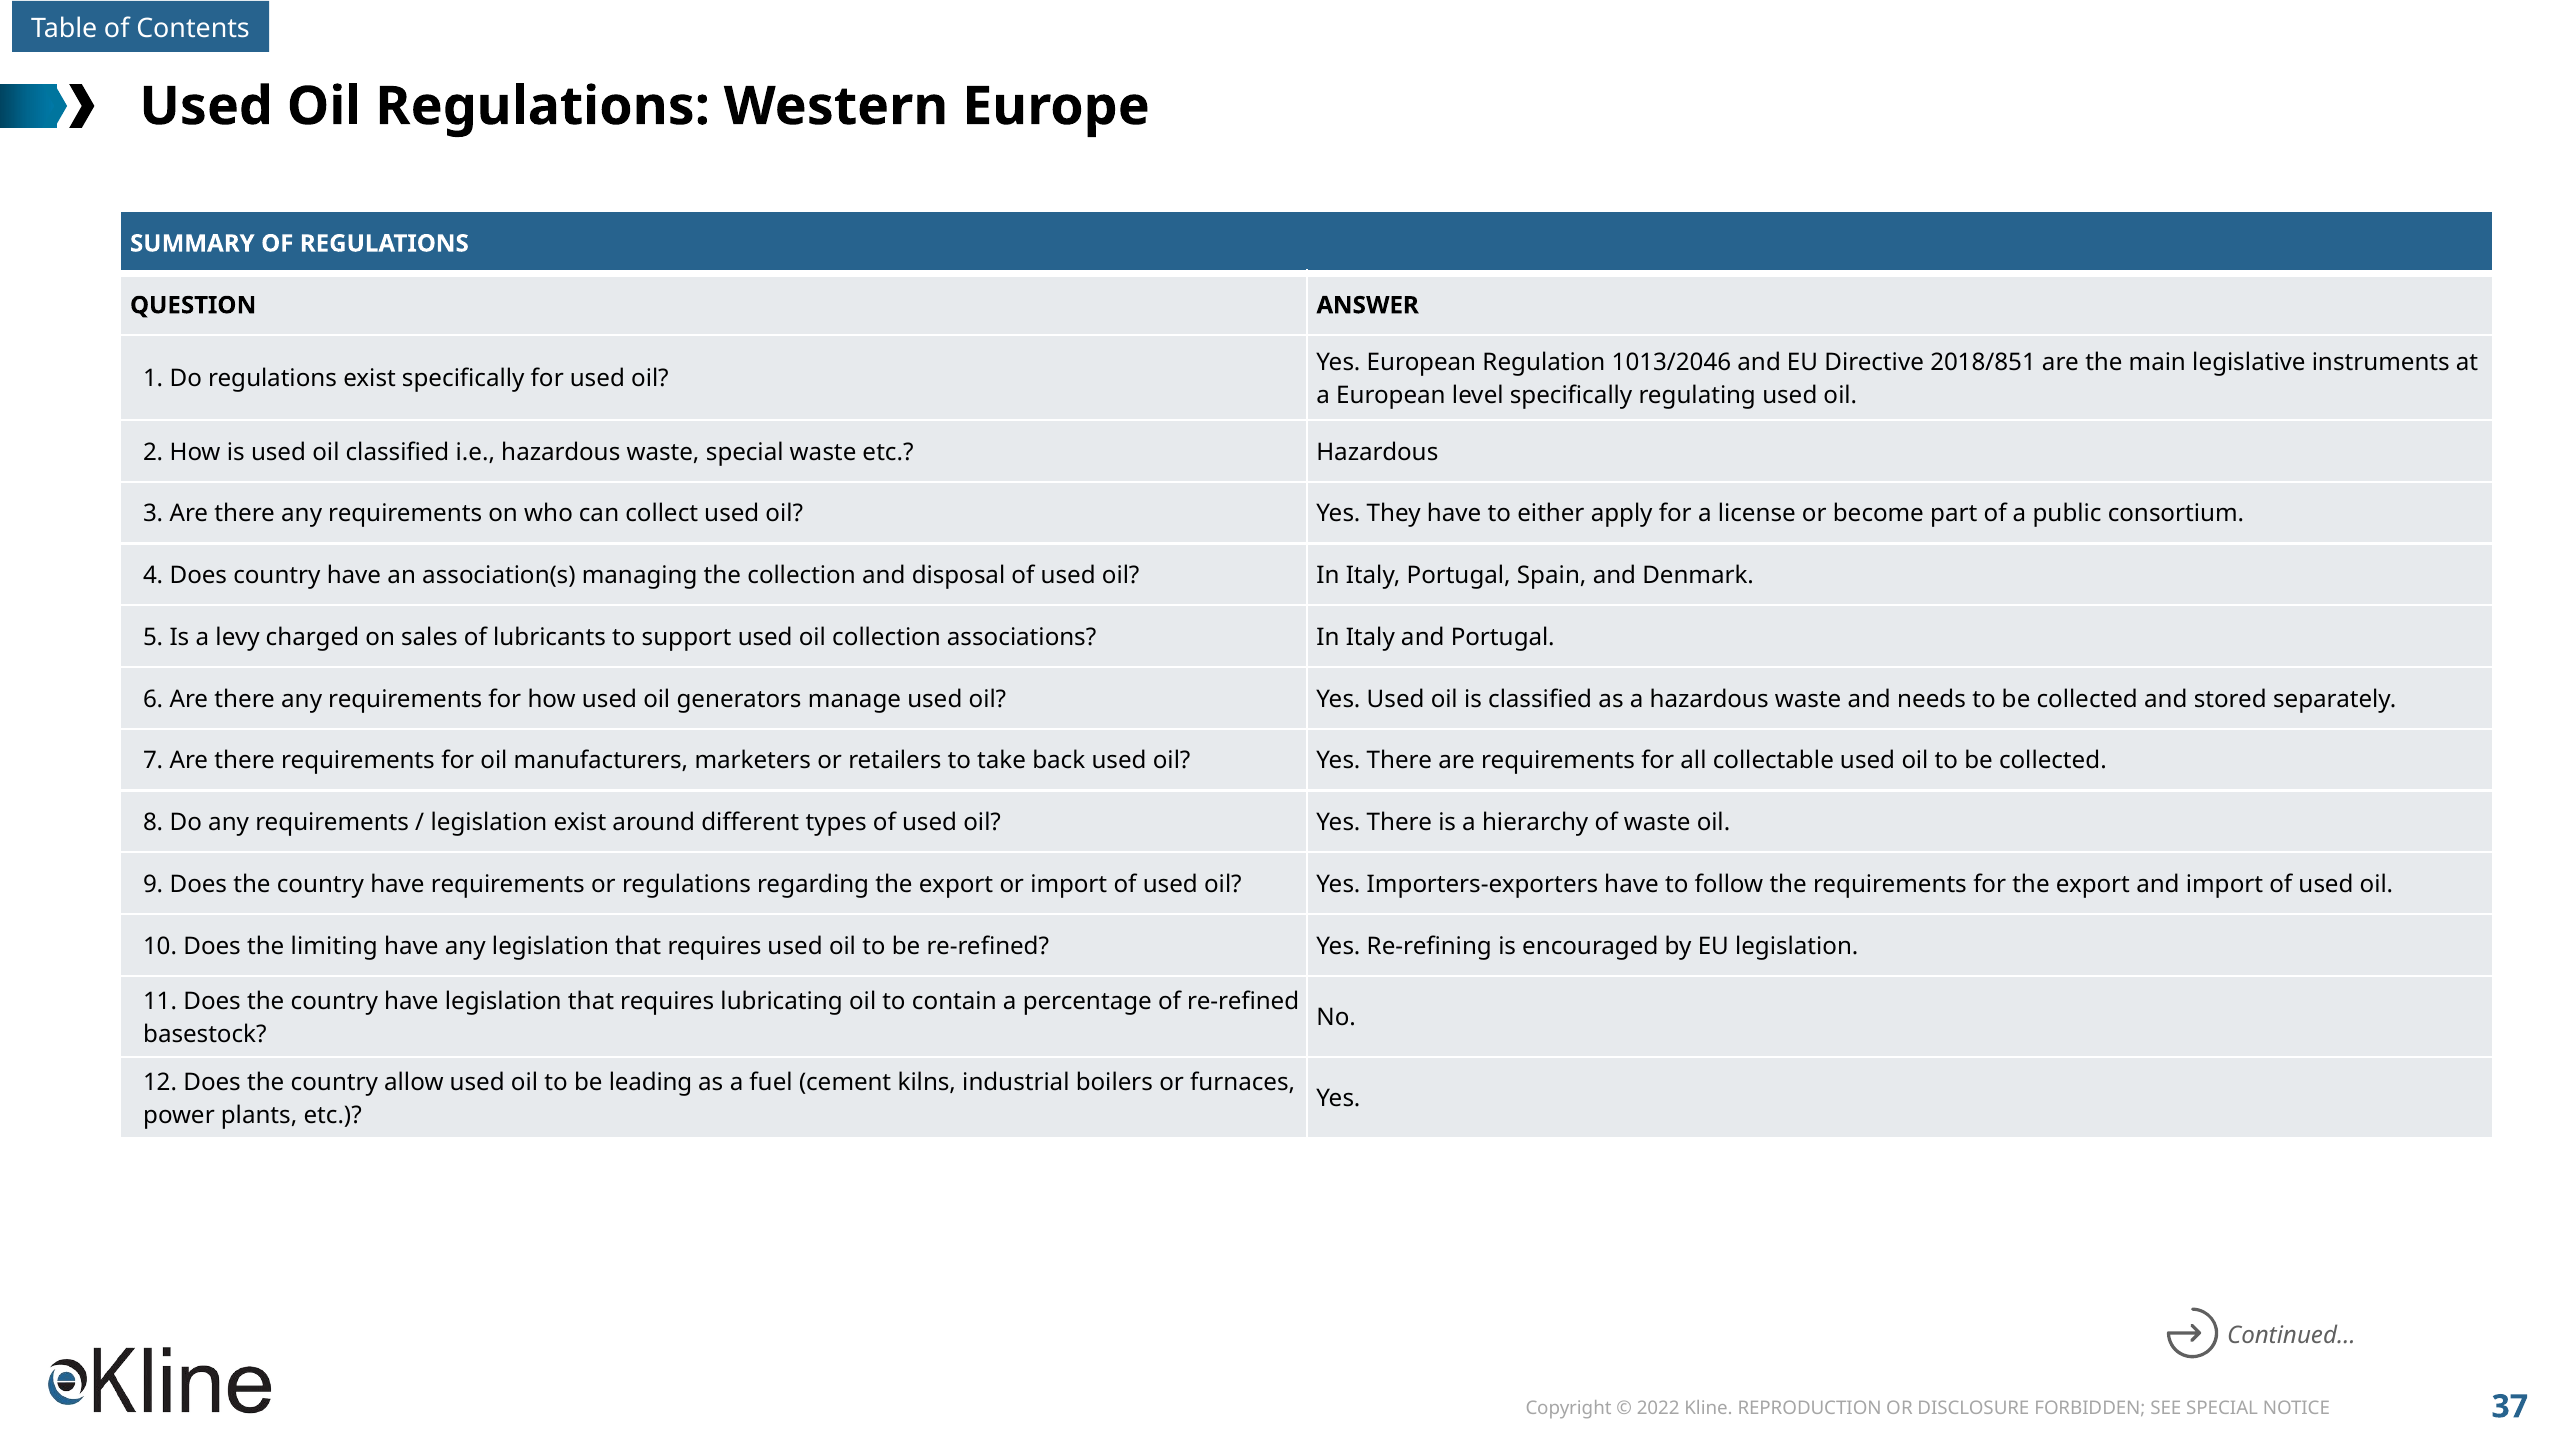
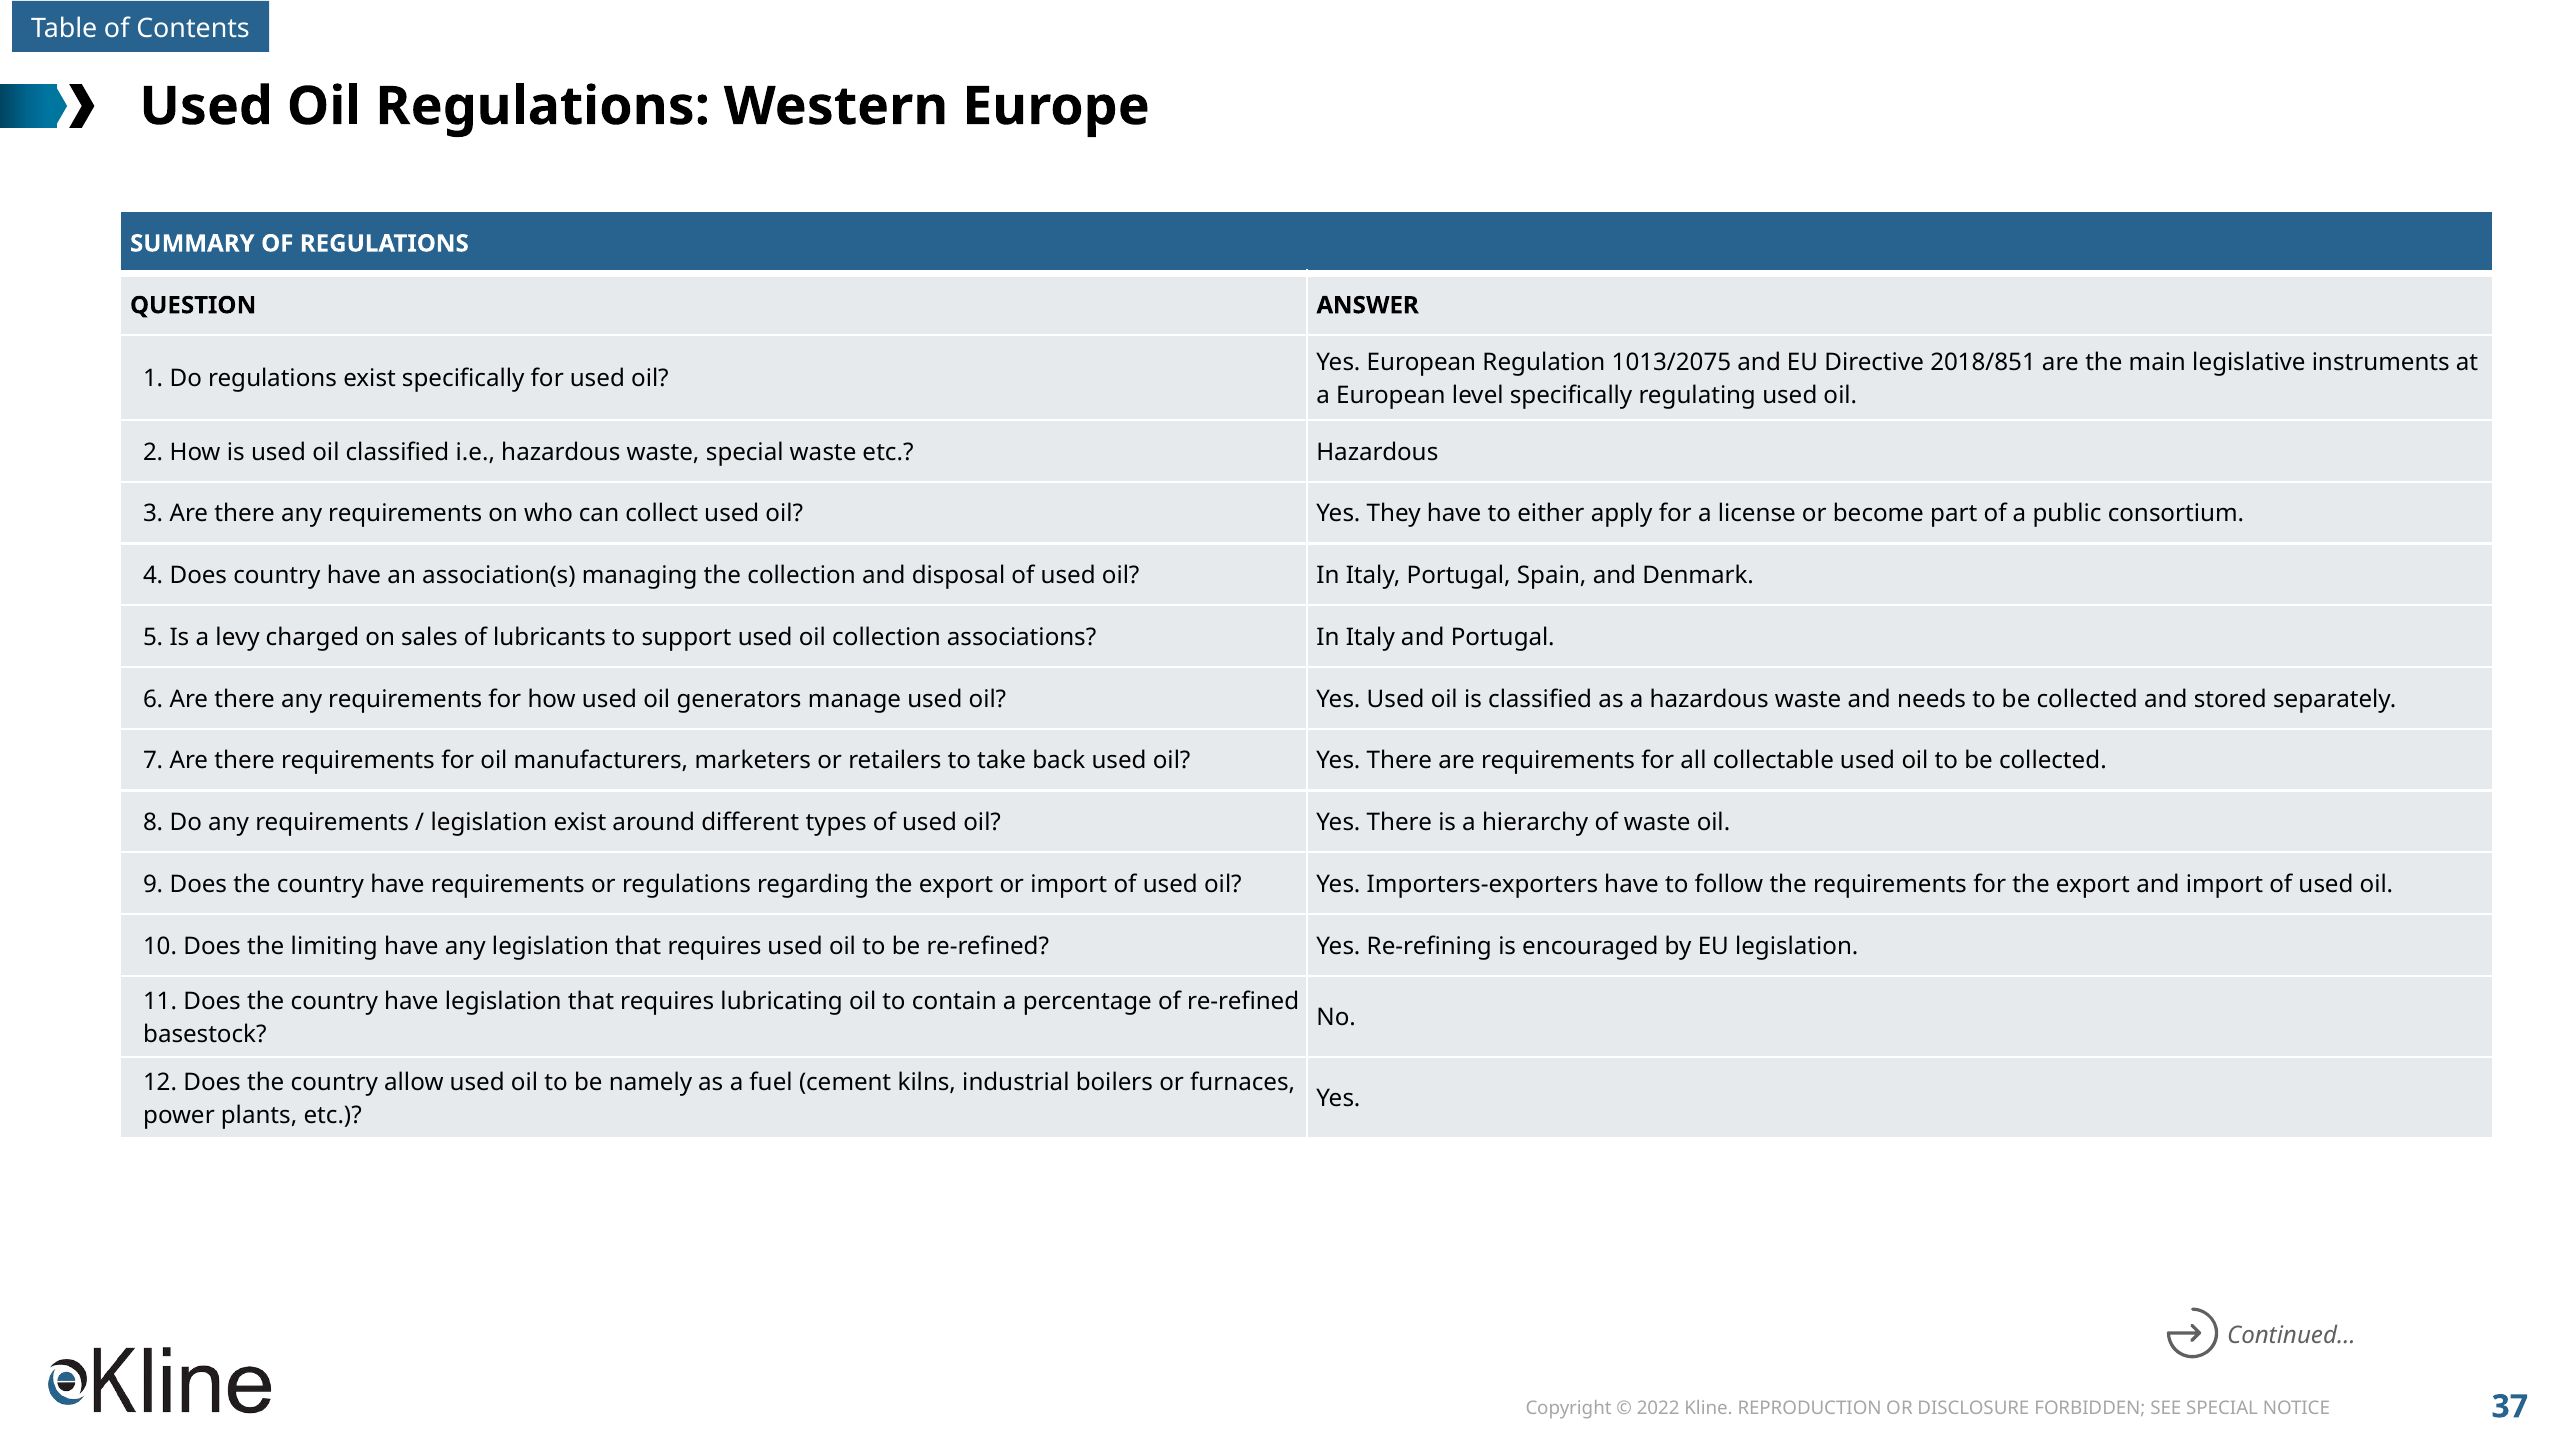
1013/2046: 1013/2046 -> 1013/2075
leading: leading -> namely
